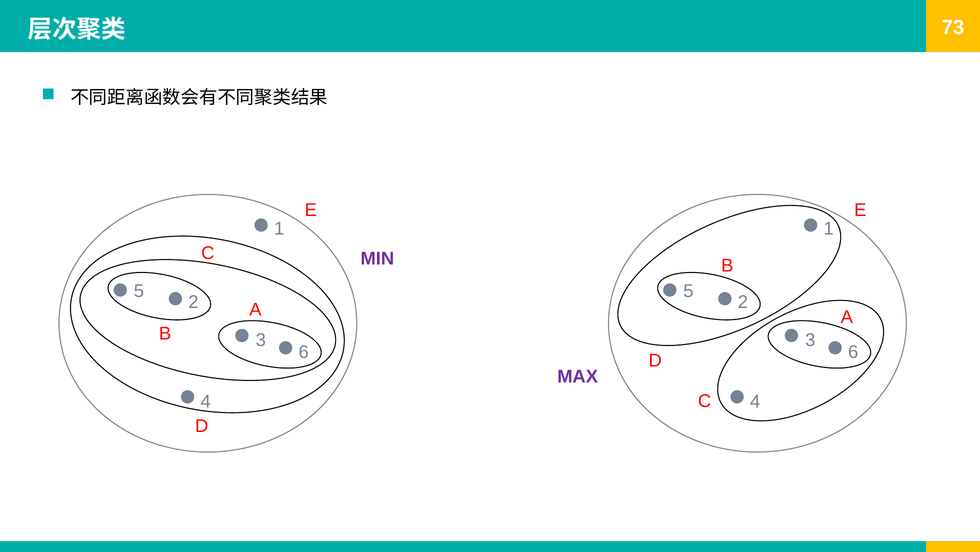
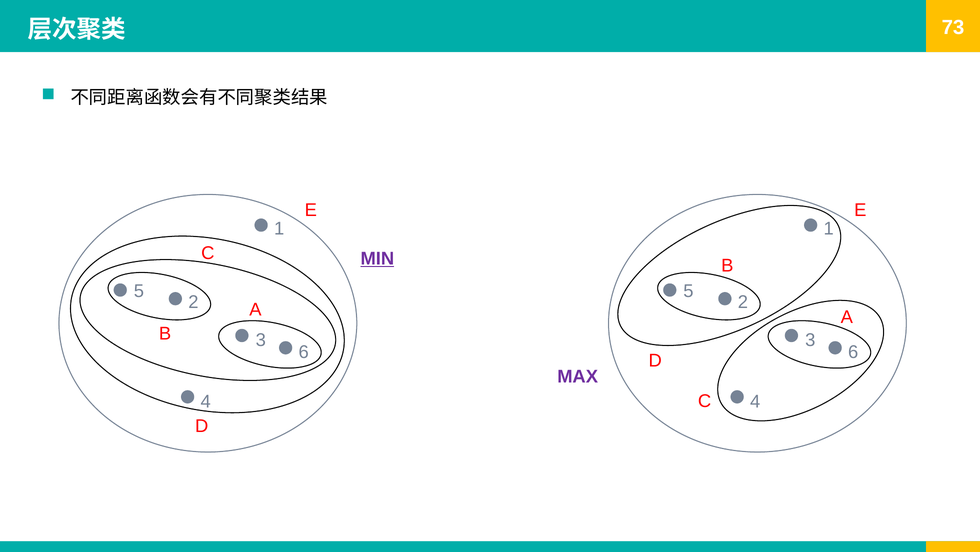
MIN underline: none -> present
